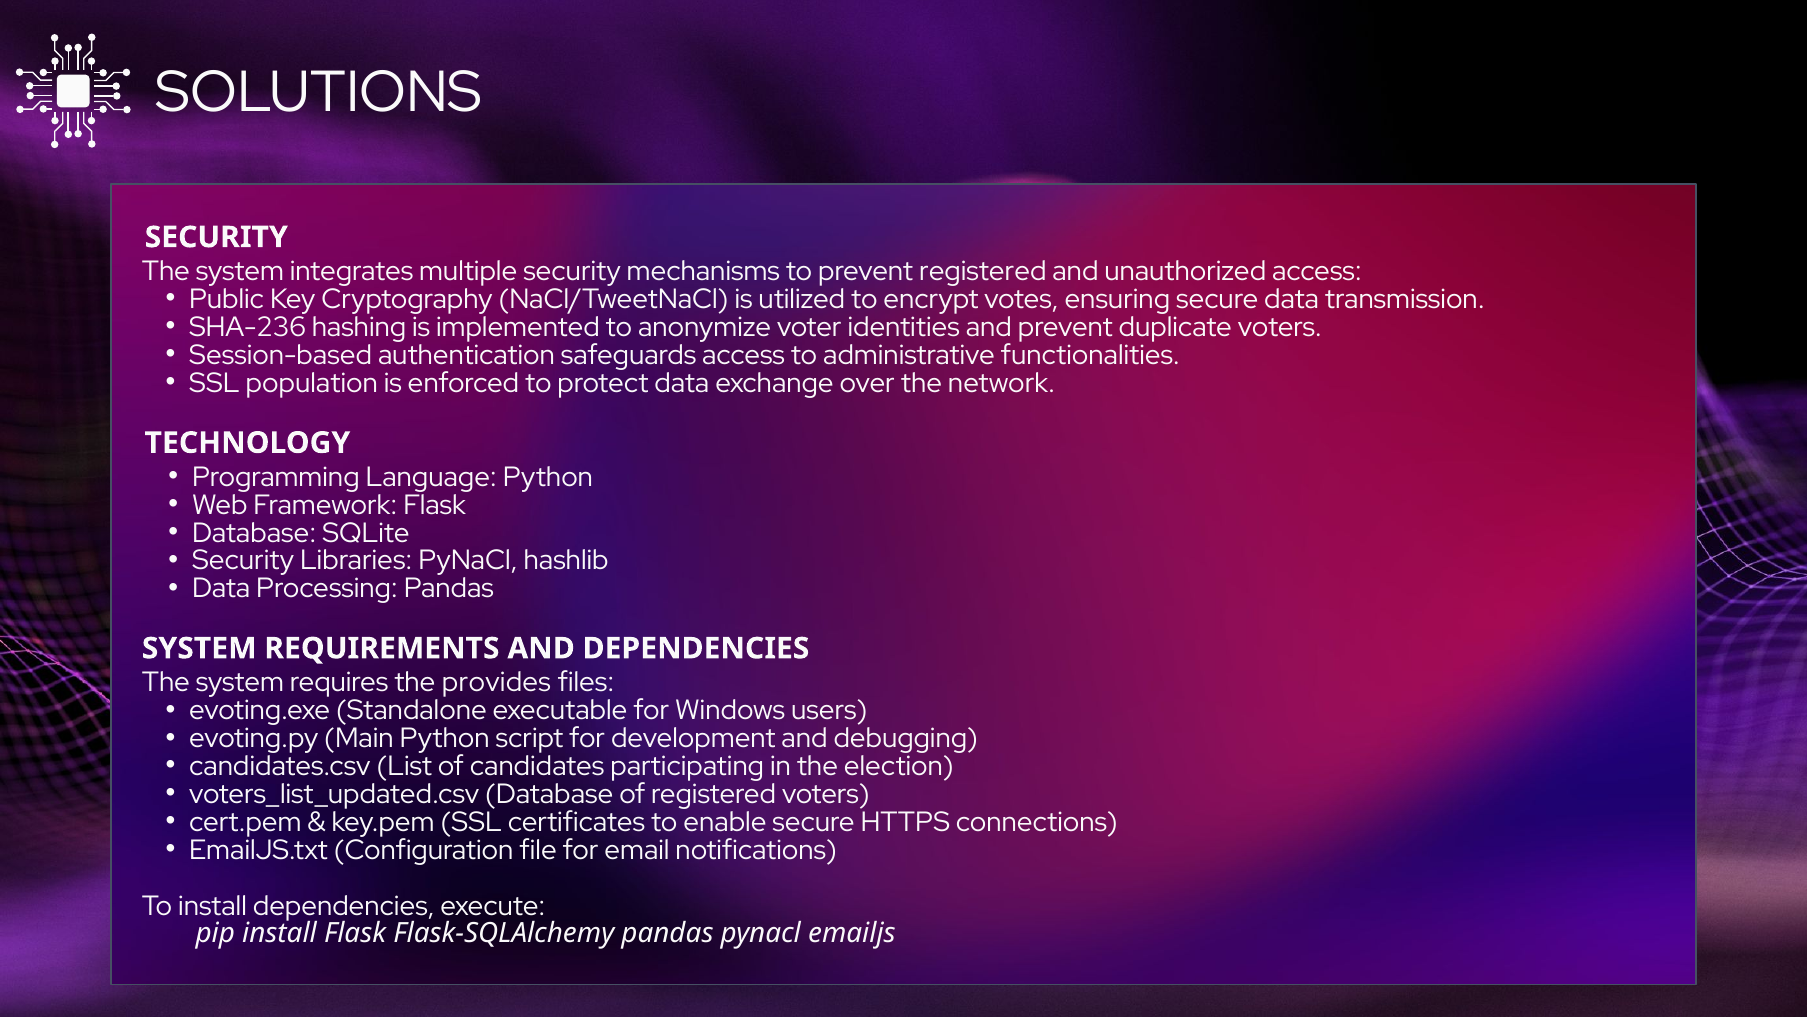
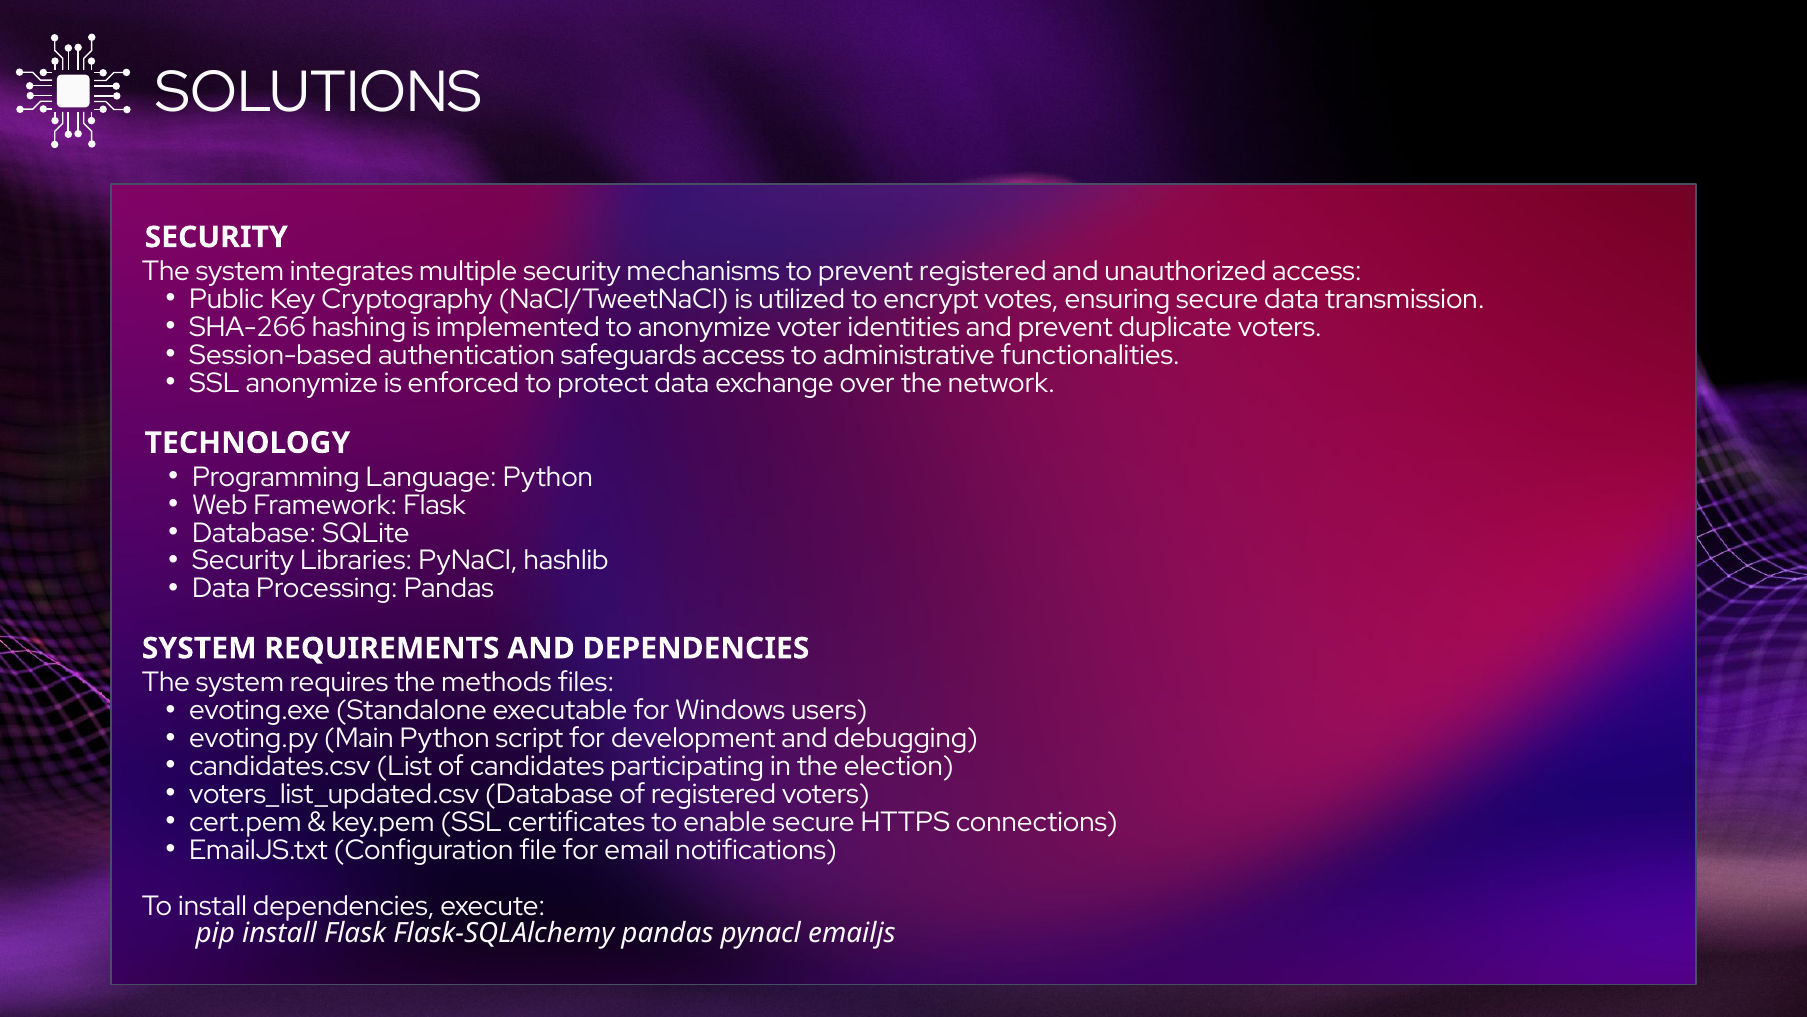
SHA-236: SHA-236 -> SHA-266
SSL population: population -> anonymize
provides: provides -> methods
